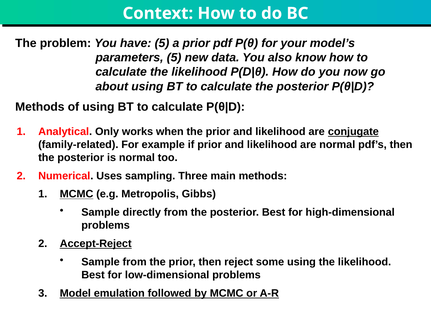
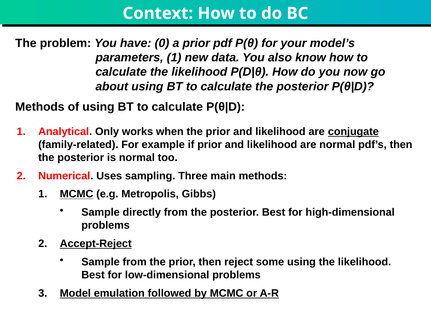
have 5: 5 -> 0
parameters 5: 5 -> 1
